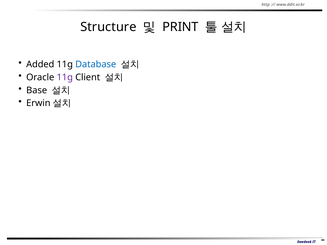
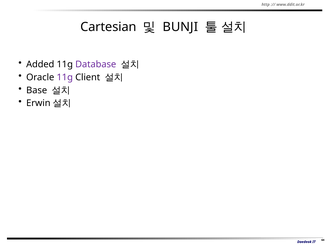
Structure: Structure -> Cartesian
PRINT: PRINT -> BUNJI
Database colour: blue -> purple
